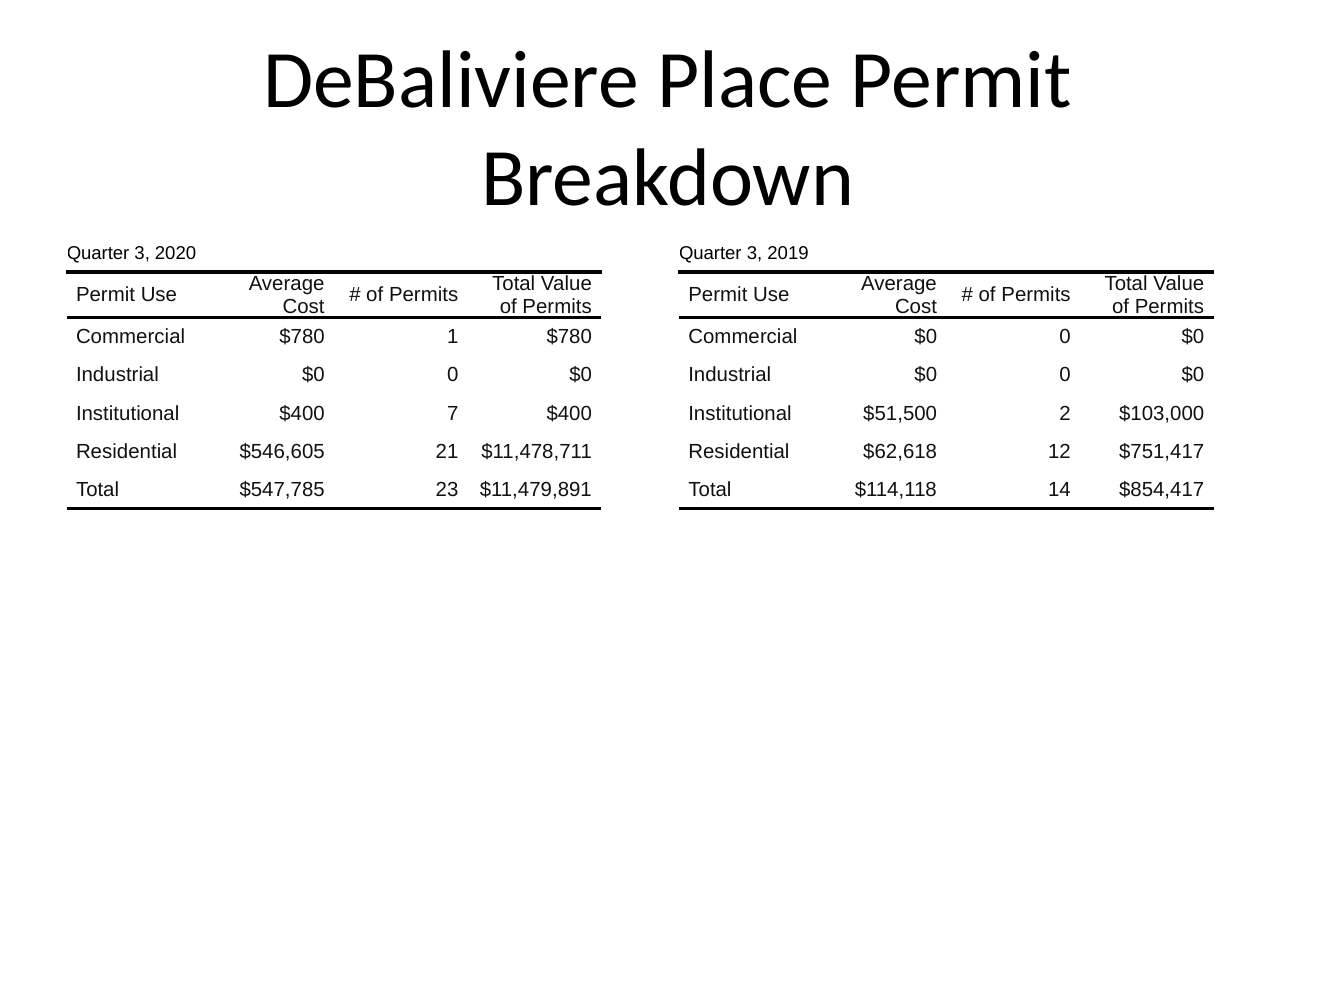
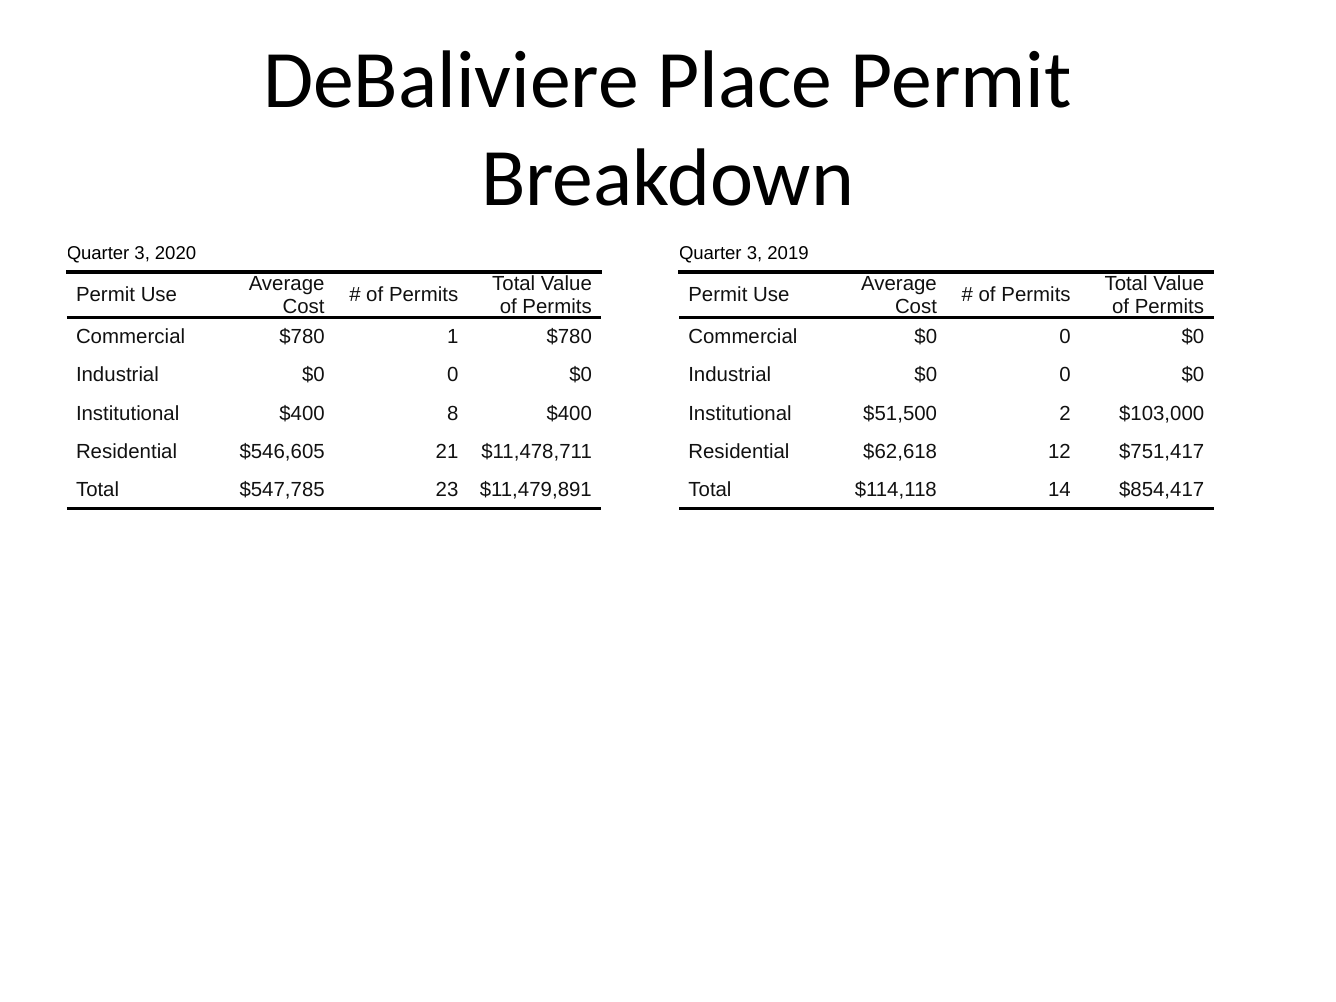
7: 7 -> 8
